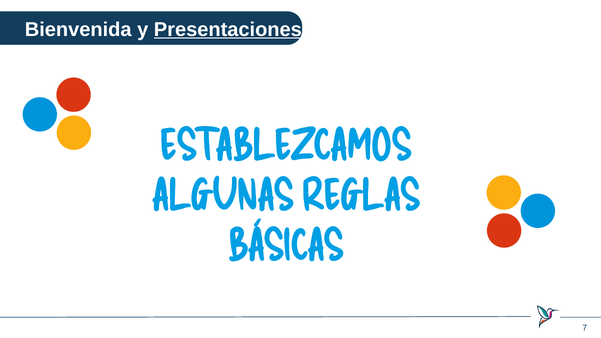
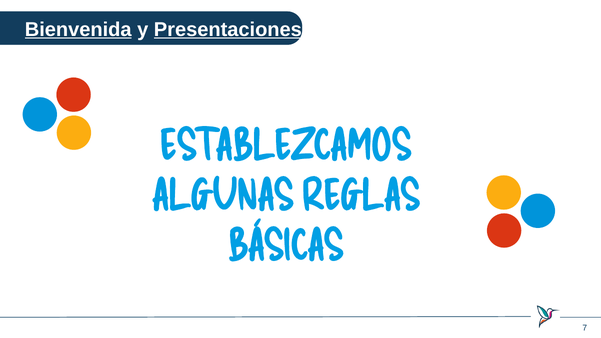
Bienvenida underline: none -> present
